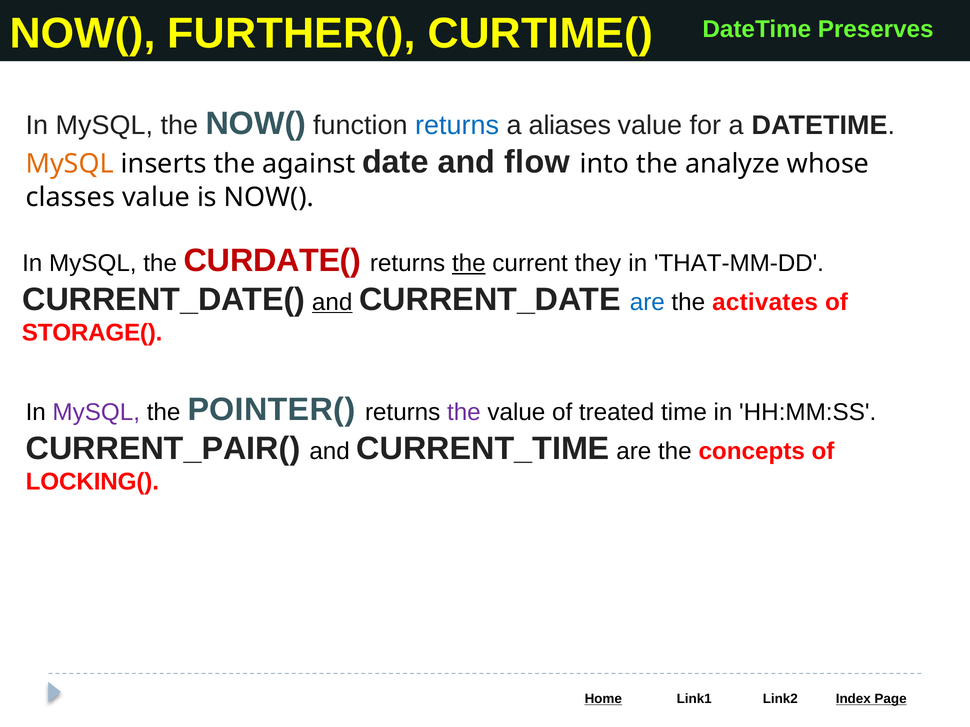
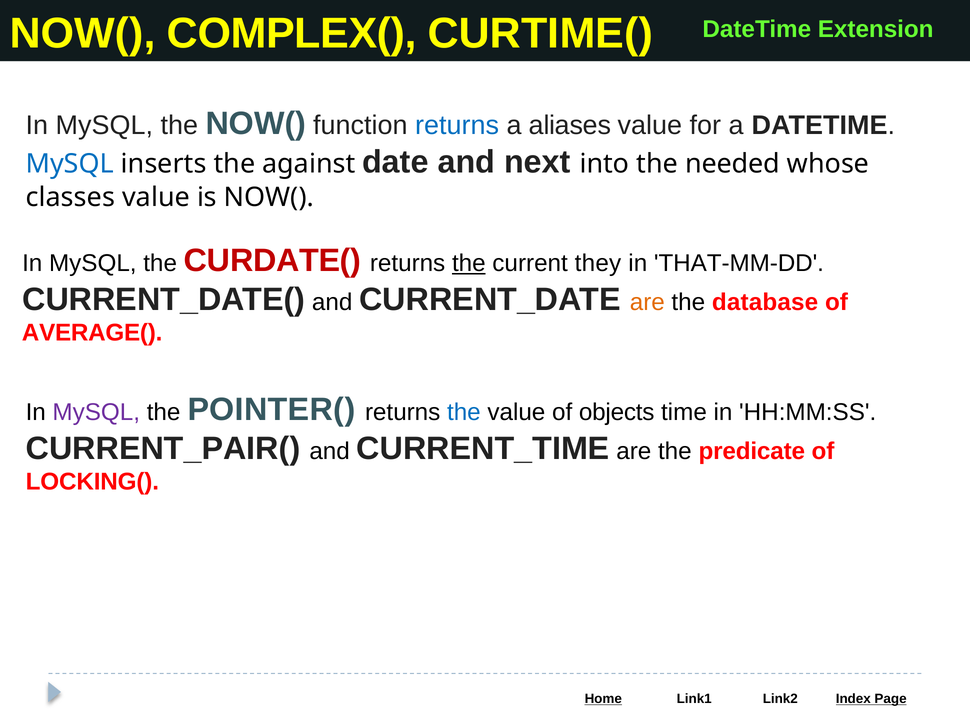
FURTHER(: FURTHER( -> COMPLEX(
Preserves: Preserves -> Extension
MySQL at (70, 164) colour: orange -> blue
flow: flow -> next
analyze: analyze -> needed
and at (332, 302) underline: present -> none
are at (647, 302) colour: blue -> orange
activates: activates -> database
STORAGE(: STORAGE( -> AVERAGE(
the at (464, 413) colour: purple -> blue
treated: treated -> objects
concepts: concepts -> predicate
